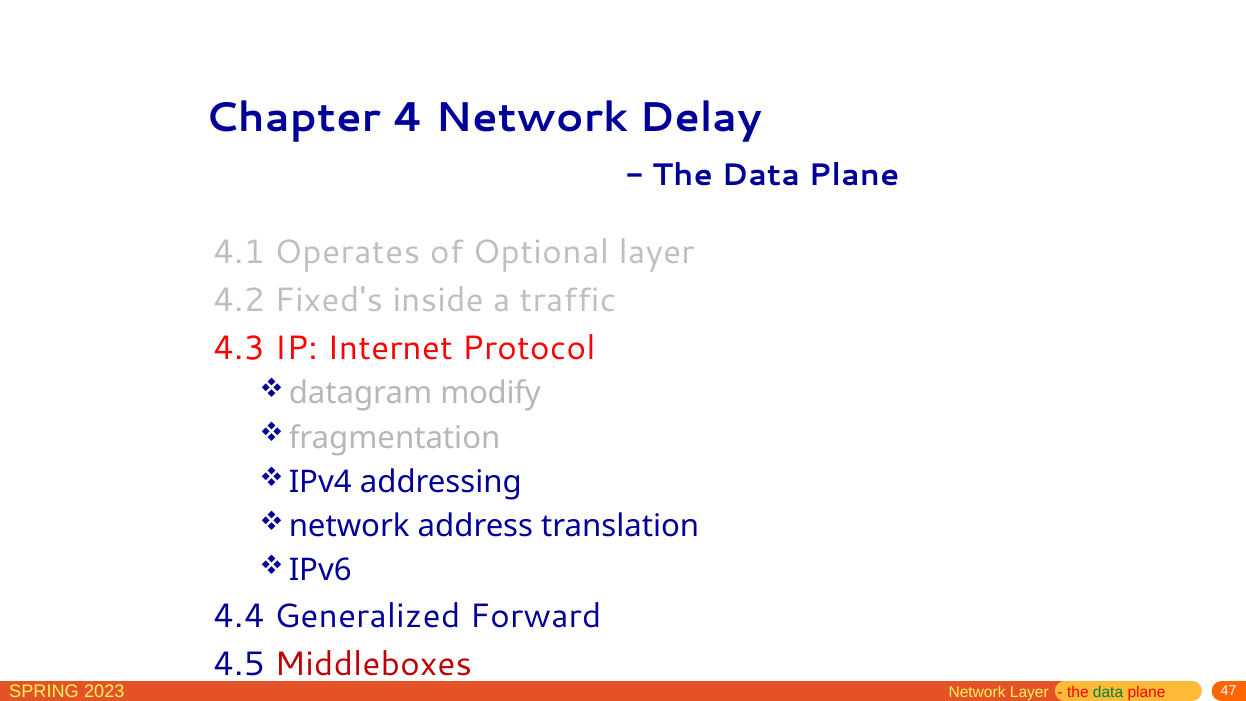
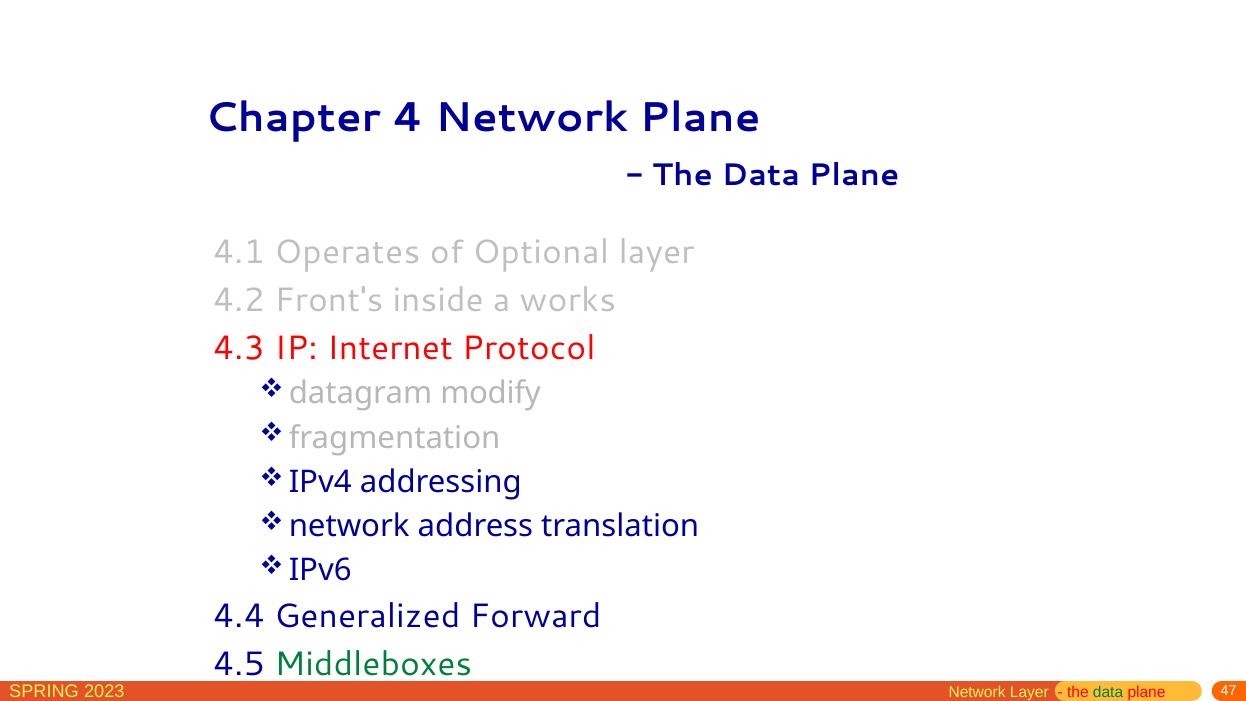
Network Delay: Delay -> Plane
Fixed's: Fixed's -> Front's
traffic: traffic -> works
Middleboxes colour: red -> green
